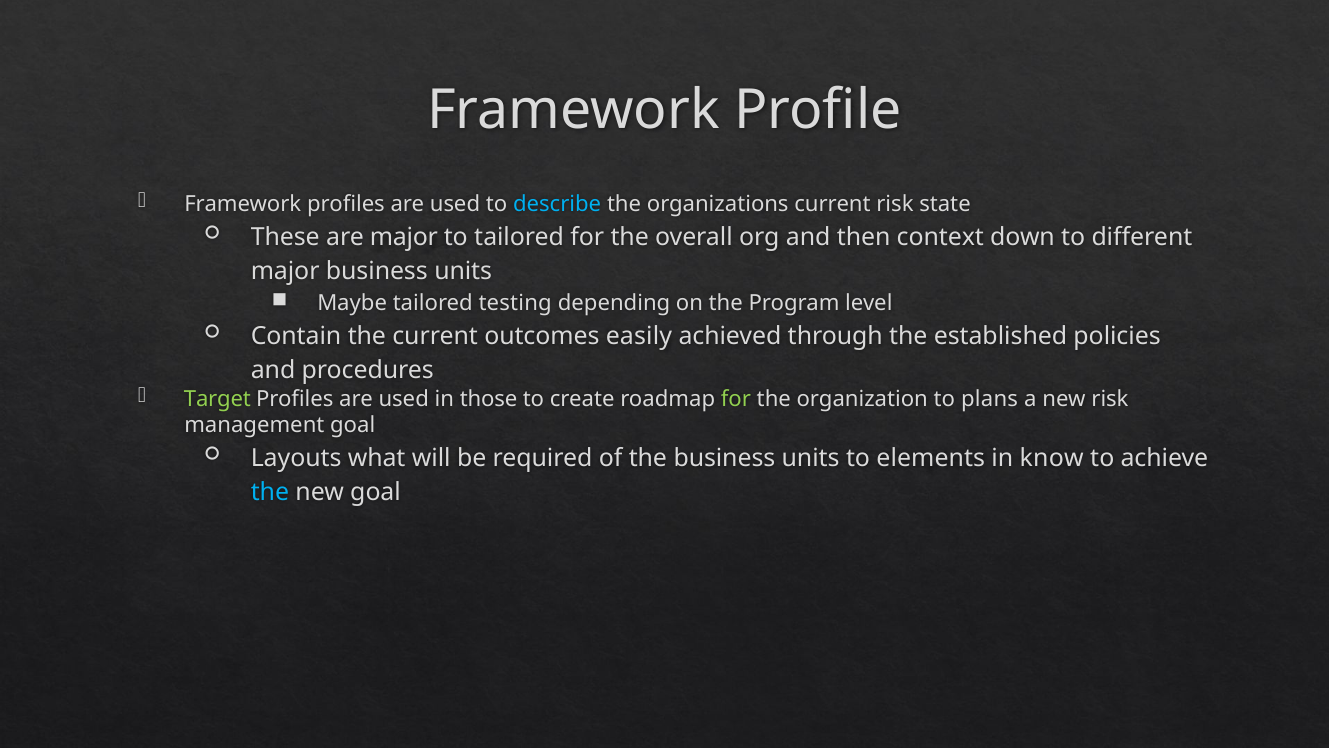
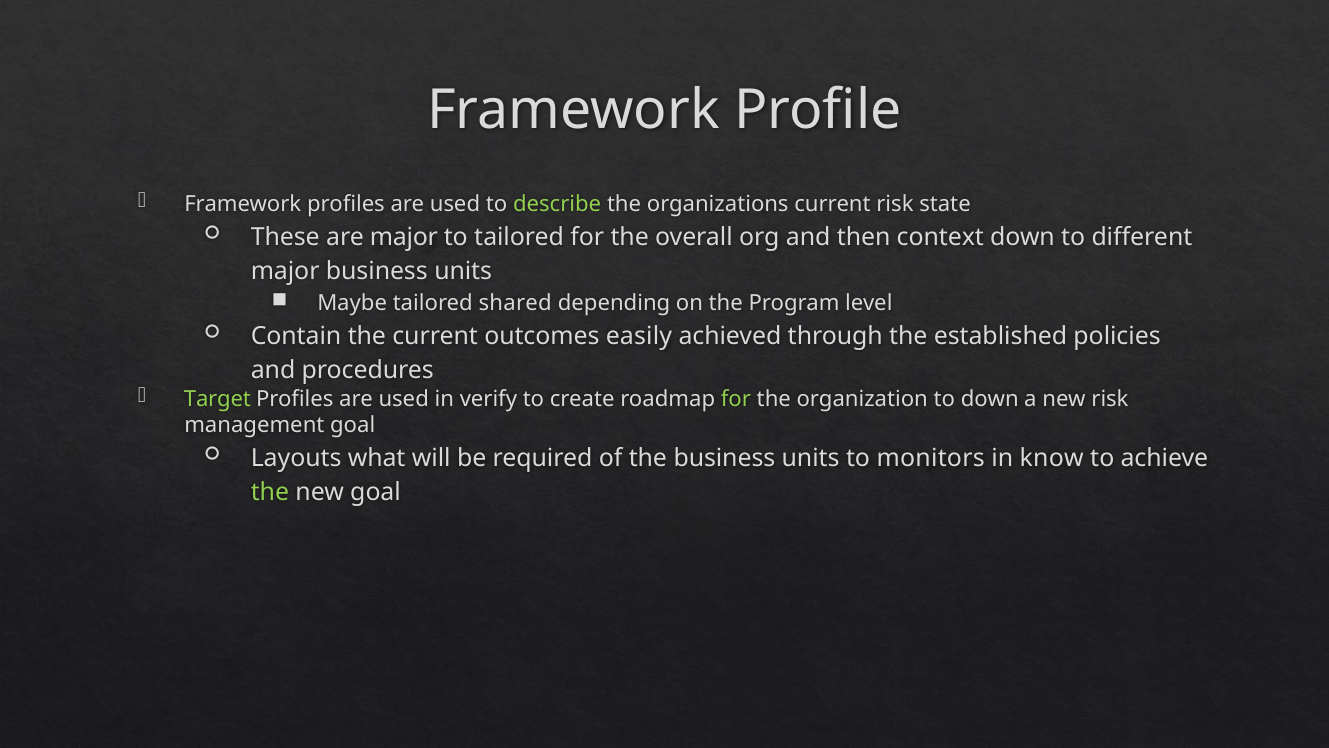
describe colour: light blue -> light green
testing: testing -> shared
those: those -> verify
to plans: plans -> down
elements: elements -> monitors
the at (270, 492) colour: light blue -> light green
